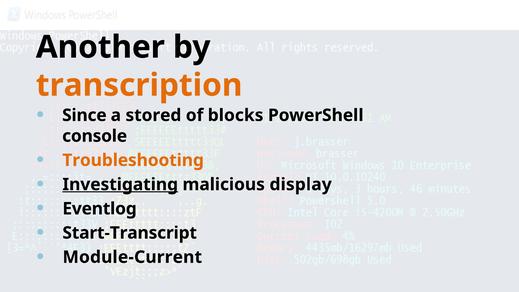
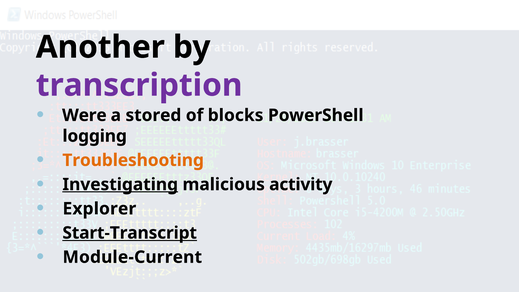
transcription colour: orange -> purple
Since: Since -> Were
console: console -> logging
display: display -> activity
Eventlog: Eventlog -> Explorer
Start-Transcript underline: none -> present
